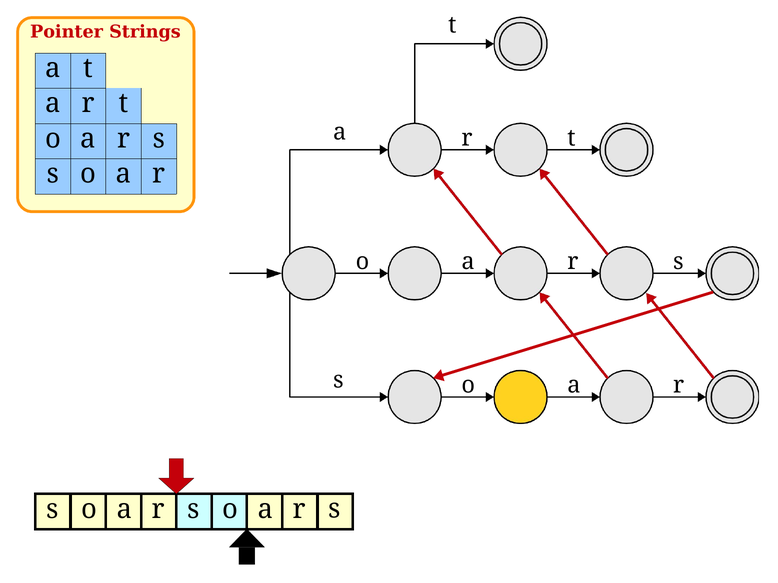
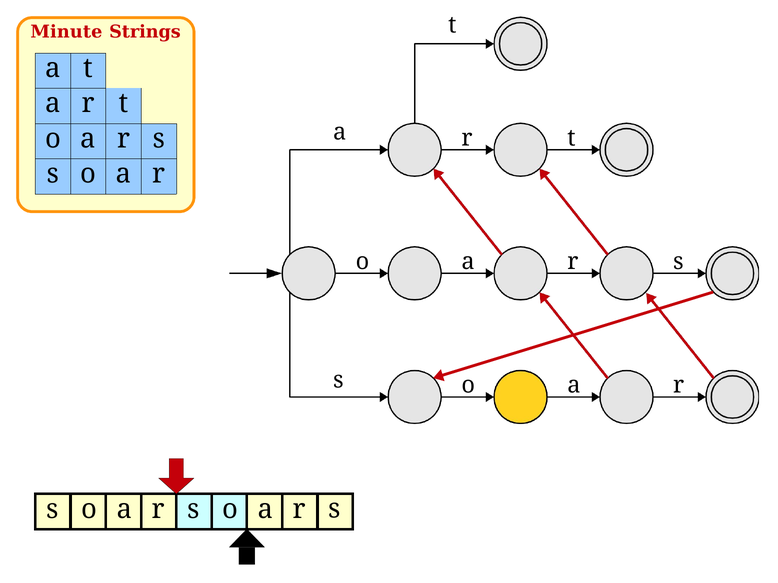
Pointer: Pointer -> Minute
